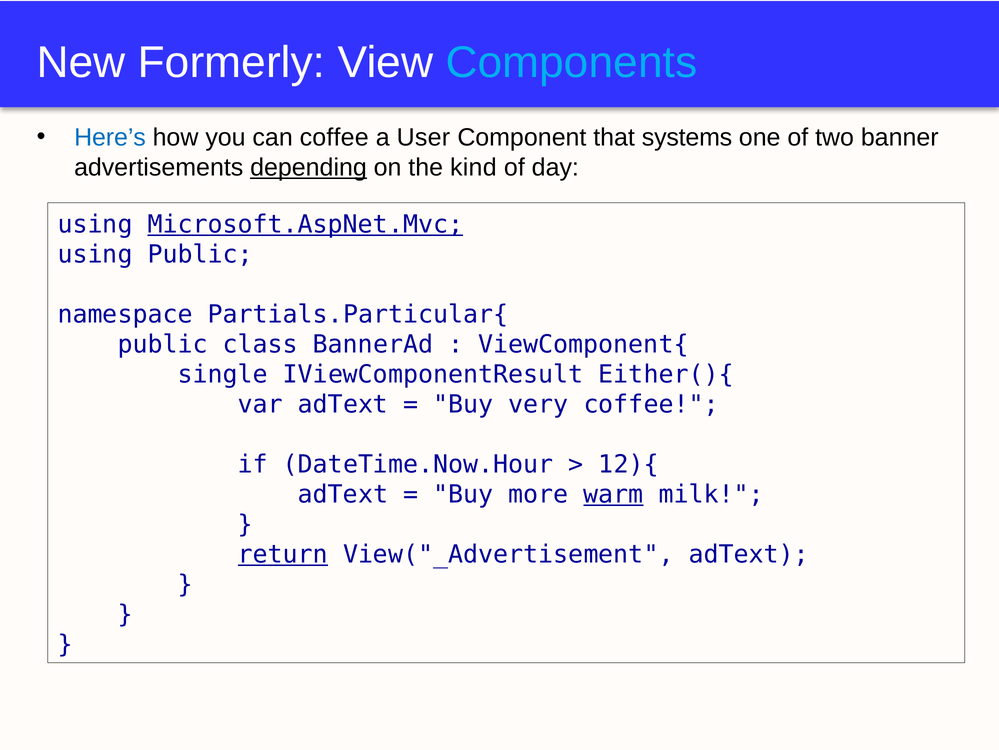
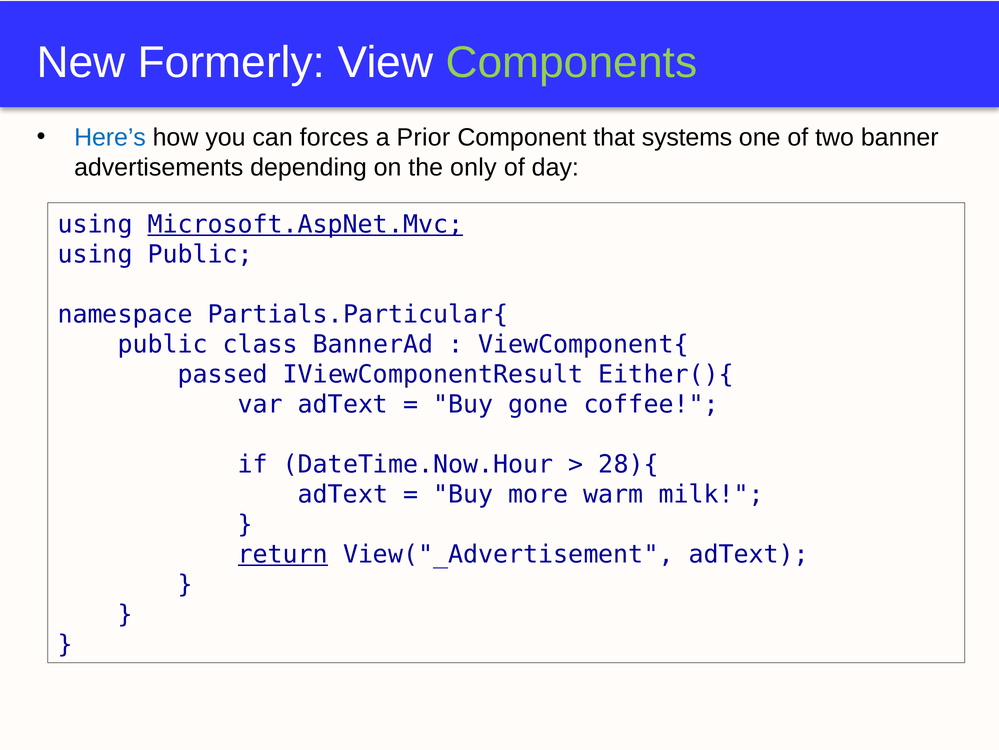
Components colour: light blue -> light green
can coffee: coffee -> forces
User: User -> Prior
depending underline: present -> none
kind: kind -> only
single: single -> passed
very: very -> gone
12){: 12){ -> 28){
warm underline: present -> none
